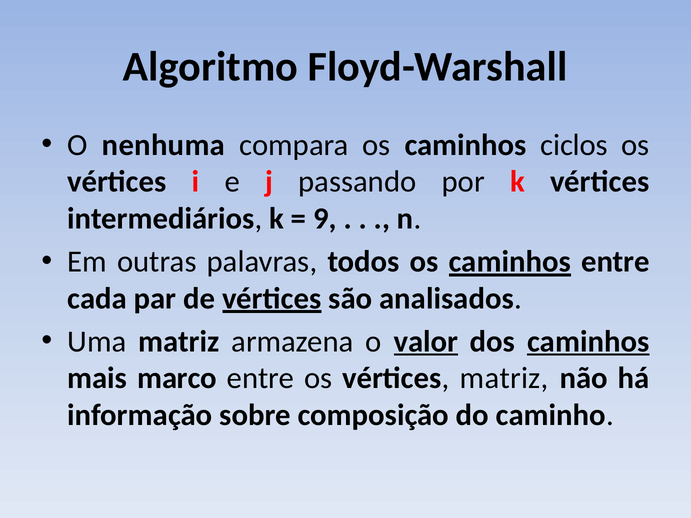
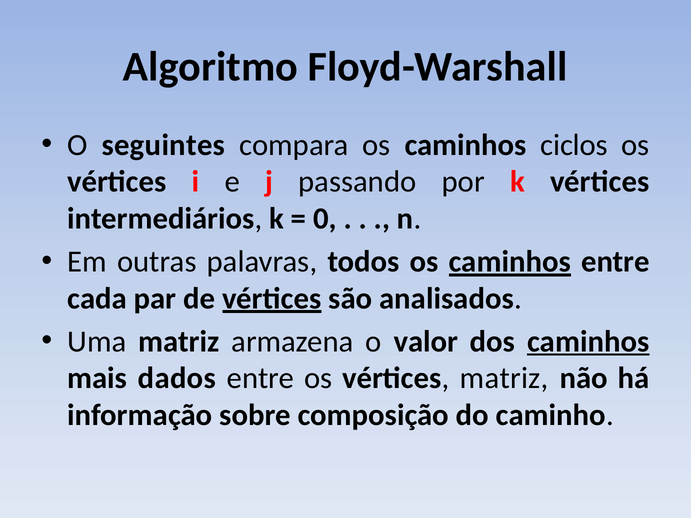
nenhuma: nenhuma -> seguintes
9: 9 -> 0
valor underline: present -> none
marco: marco -> dados
